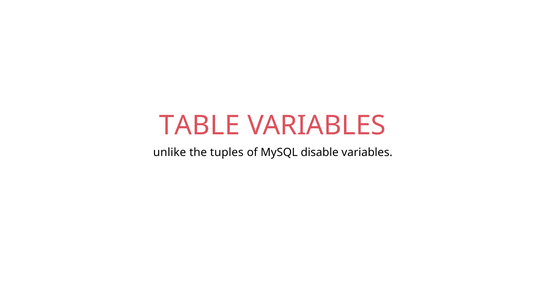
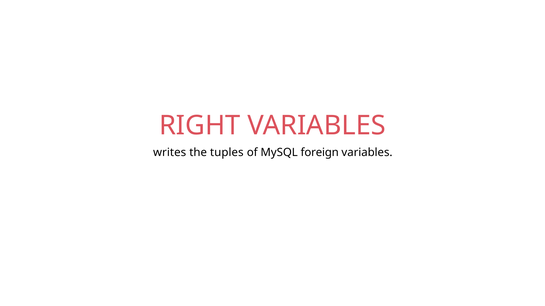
TABLE: TABLE -> RIGHT
unlike: unlike -> writes
disable: disable -> foreign
